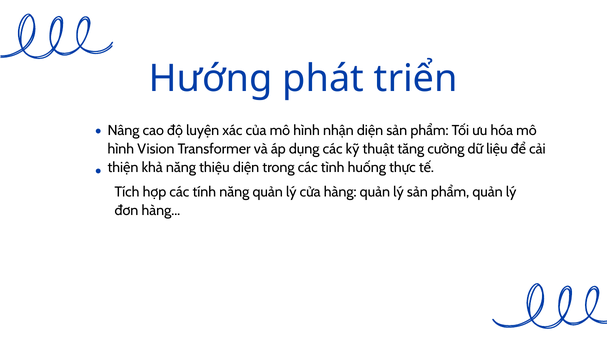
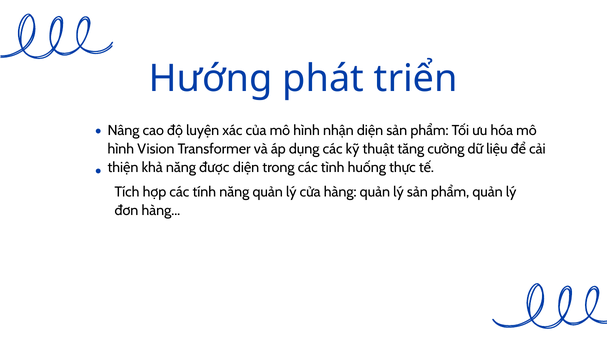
thiệu: thiệu -> được
